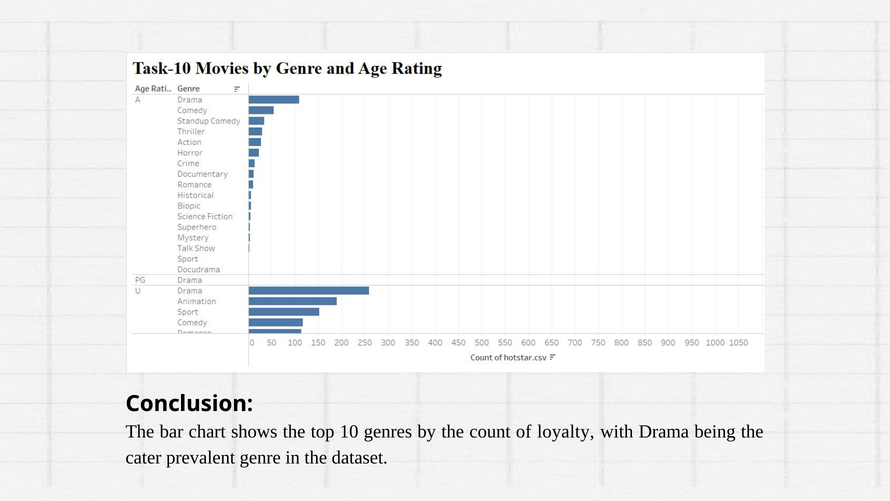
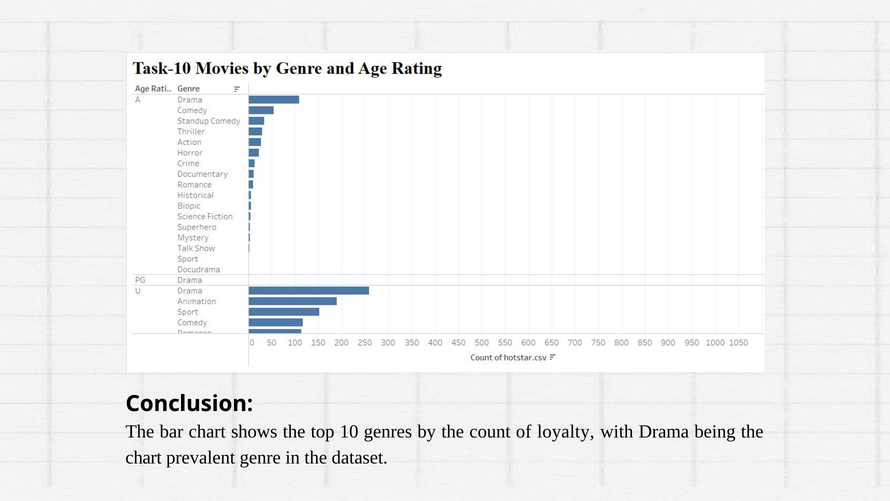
cater at (144, 457): cater -> chart
